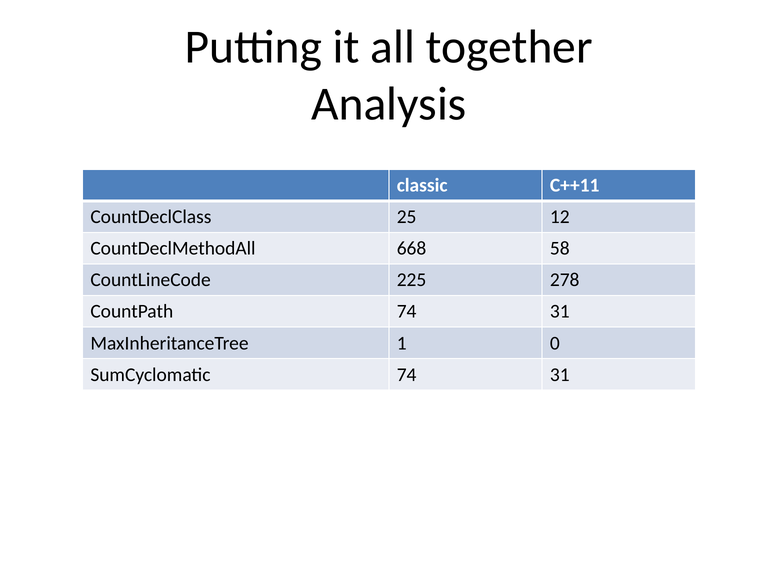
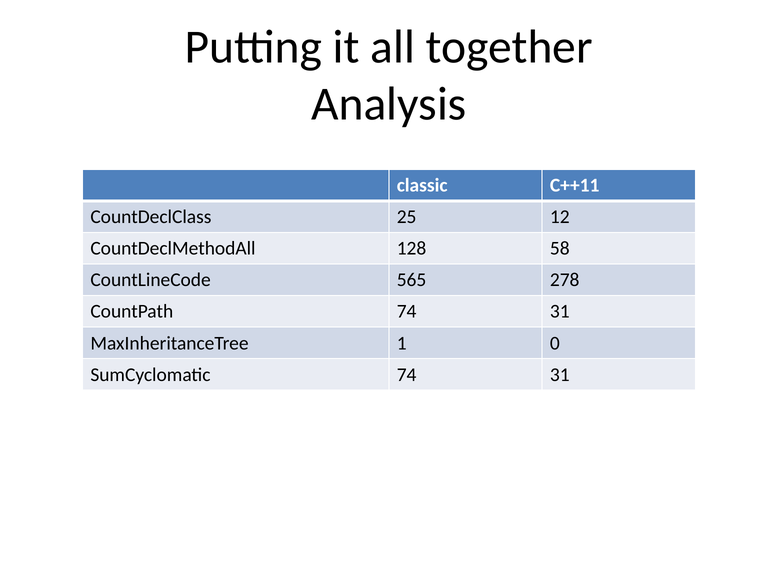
668: 668 -> 128
225: 225 -> 565
